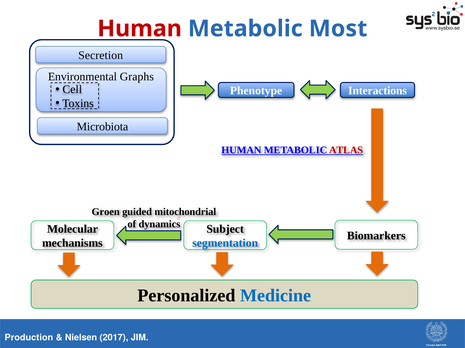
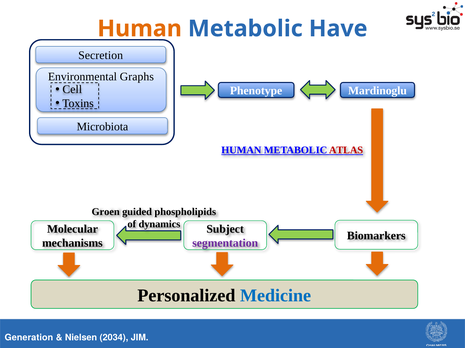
Human at (140, 29) colour: red -> orange
Most: Most -> Have
Interactions: Interactions -> Mardinoglu
mitochondrial: mitochondrial -> phospholipids
segmentation colour: blue -> purple
Production: Production -> Generation
2017: 2017 -> 2034
